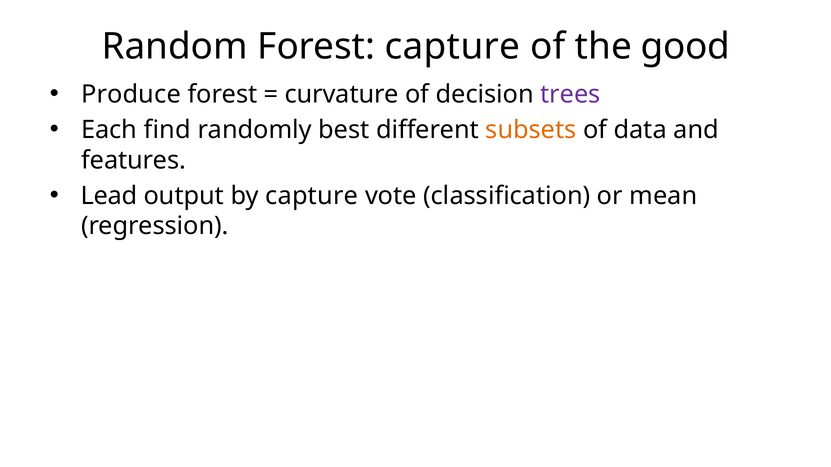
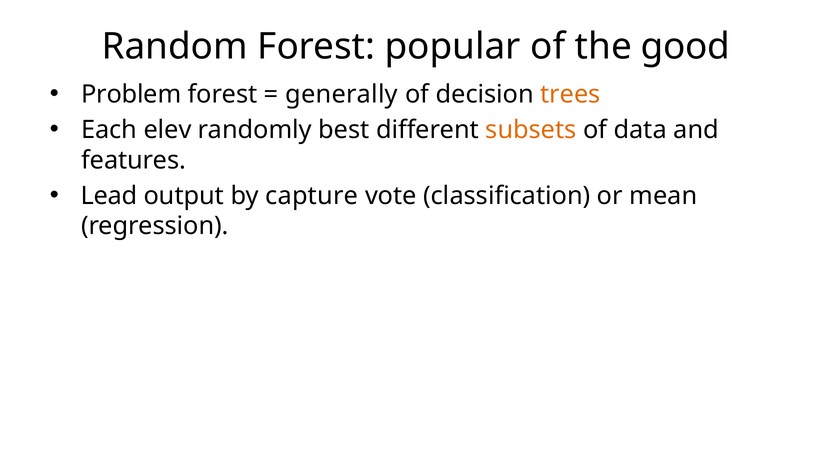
Forest capture: capture -> popular
Produce: Produce -> Problem
curvature: curvature -> generally
trees colour: purple -> orange
find: find -> elev
